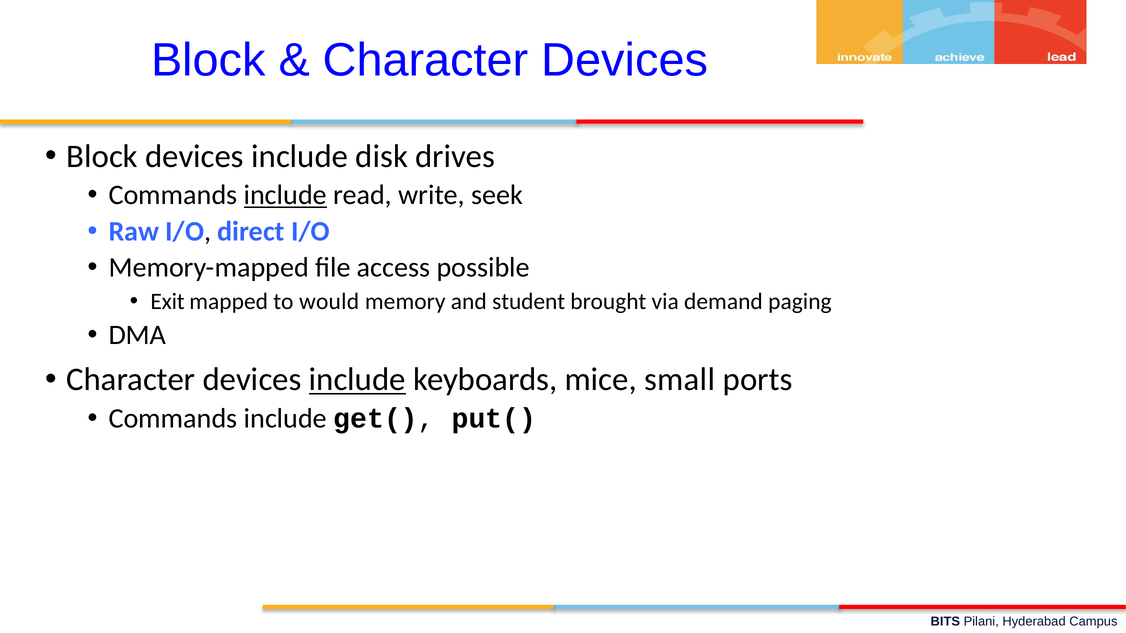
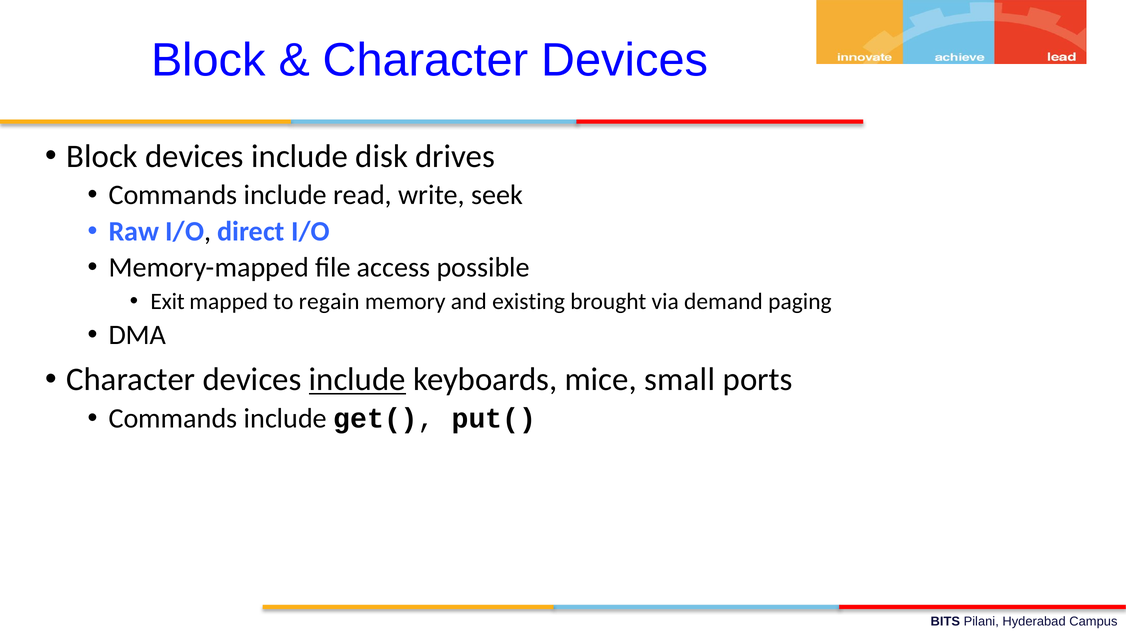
include at (285, 195) underline: present -> none
would: would -> regain
student: student -> existing
